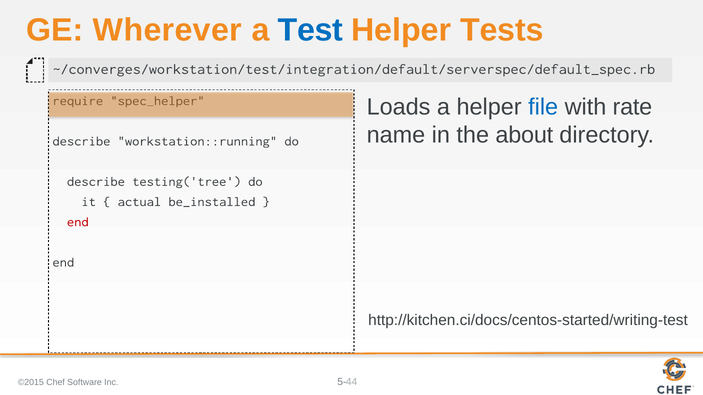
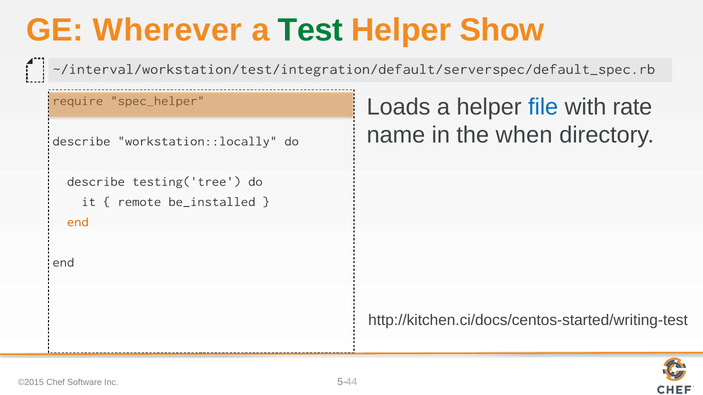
Test colour: blue -> green
Tests: Tests -> Show
~/converges/workstation/test/integration/default/serverspec/default_spec.rb: ~/converges/workstation/test/integration/default/serverspec/default_spec.rb -> ~/interval/workstation/test/integration/default/serverspec/default_spec.rb
about: about -> when
workstation::running: workstation::running -> workstation::locally
actual: actual -> remote
end at (78, 222) colour: red -> orange
